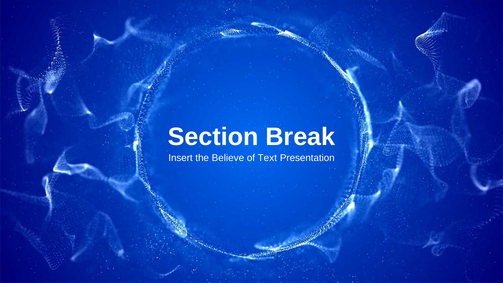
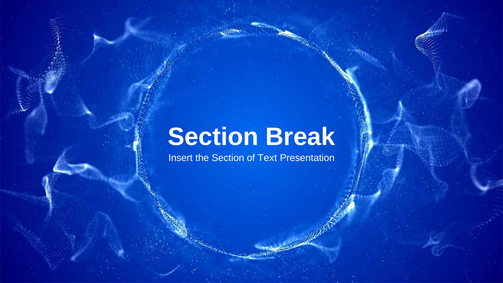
the Believe: Believe -> Section
